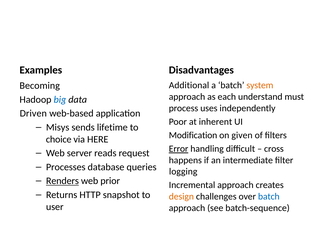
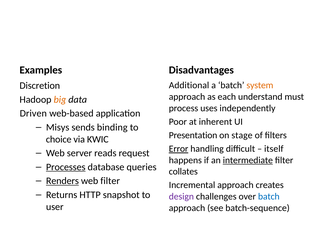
Becoming: Becoming -> Discretion
big colour: blue -> orange
lifetime: lifetime -> binding
Modification: Modification -> Presentation
given: given -> stage
HERE: HERE -> KWIC
cross: cross -> itself
intermediate underline: none -> present
Processes underline: none -> present
logging: logging -> collates
web prior: prior -> filter
design colour: orange -> purple
